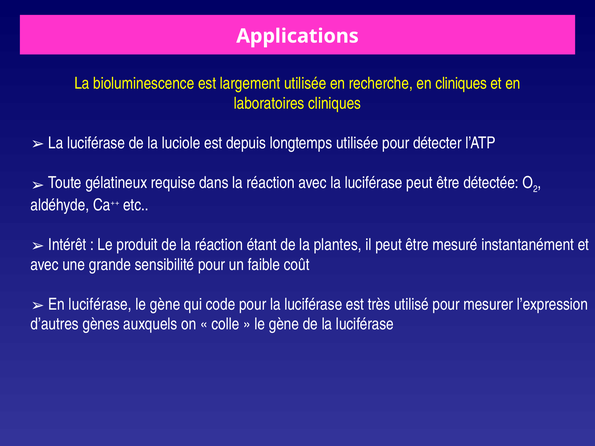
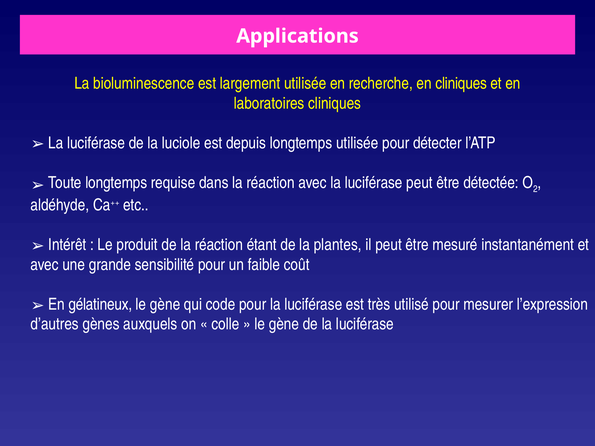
Toute gélatineux: gélatineux -> longtemps
En luciférase: luciférase -> gélatineux
